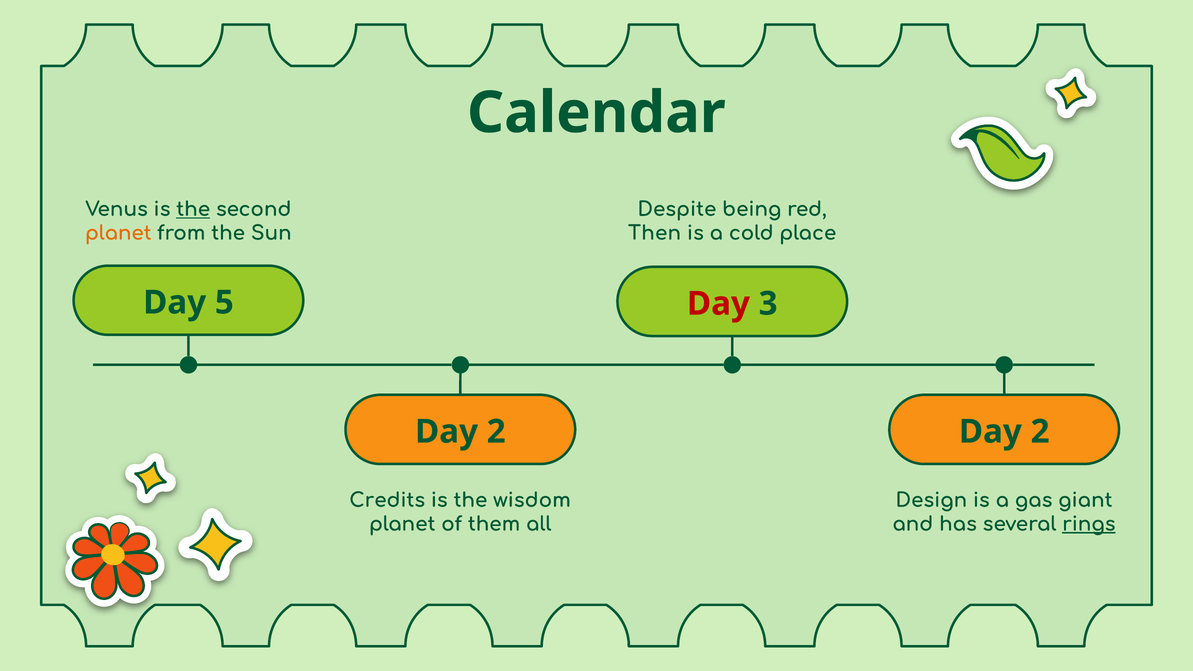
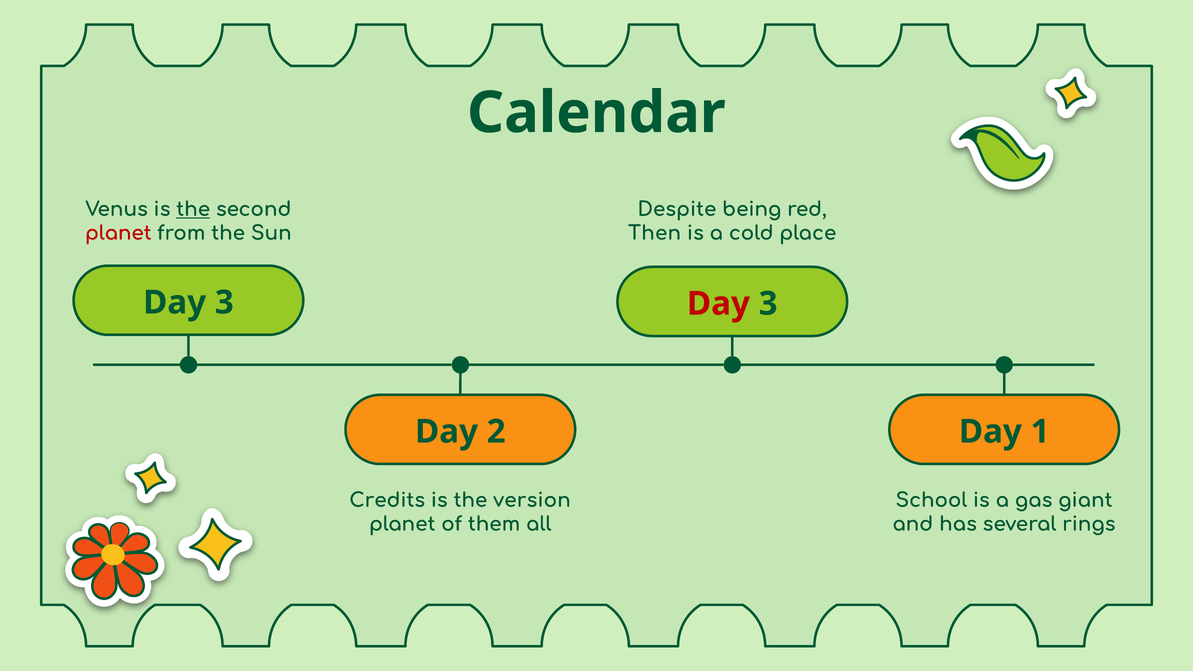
planet at (118, 233) colour: orange -> red
5 at (224, 303): 5 -> 3
2 at (1040, 432): 2 -> 1
wisdom: wisdom -> version
Design: Design -> School
rings underline: present -> none
